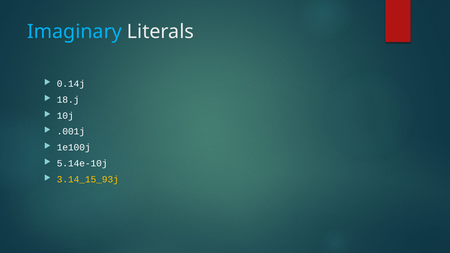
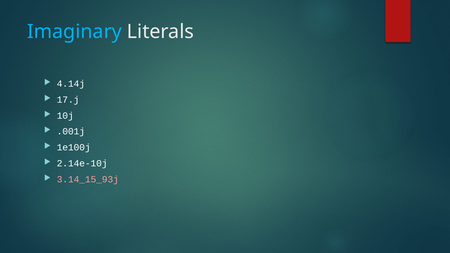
0.14j: 0.14j -> 4.14j
18.j: 18.j -> 17.j
5.14e-10j: 5.14e-10j -> 2.14e-10j
3.14_15_93j colour: yellow -> pink
